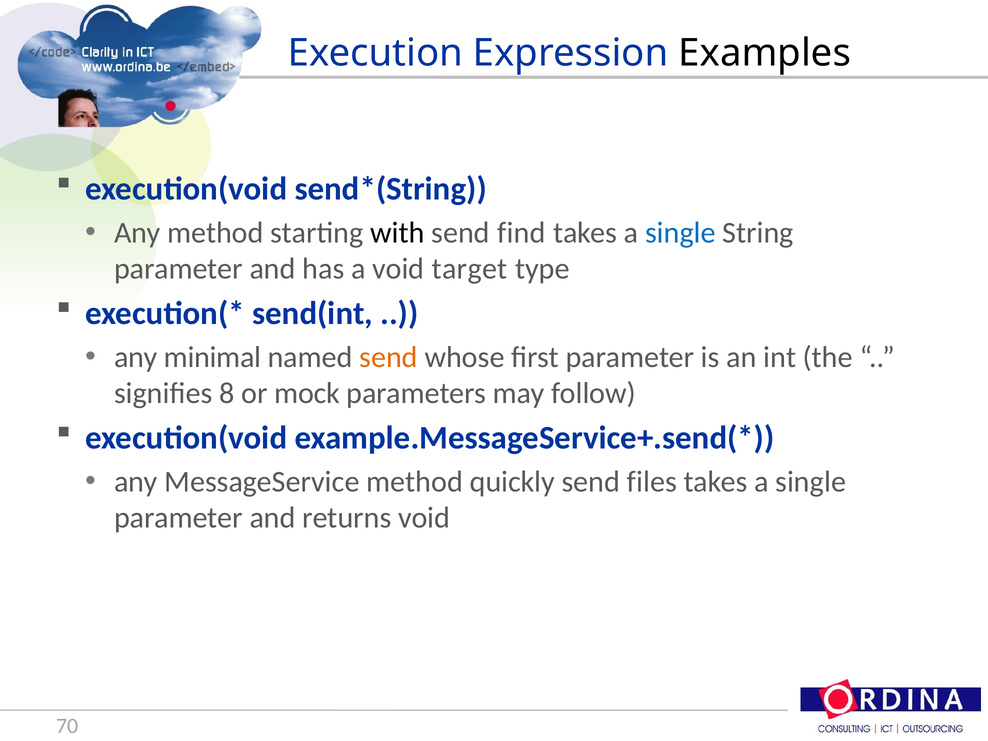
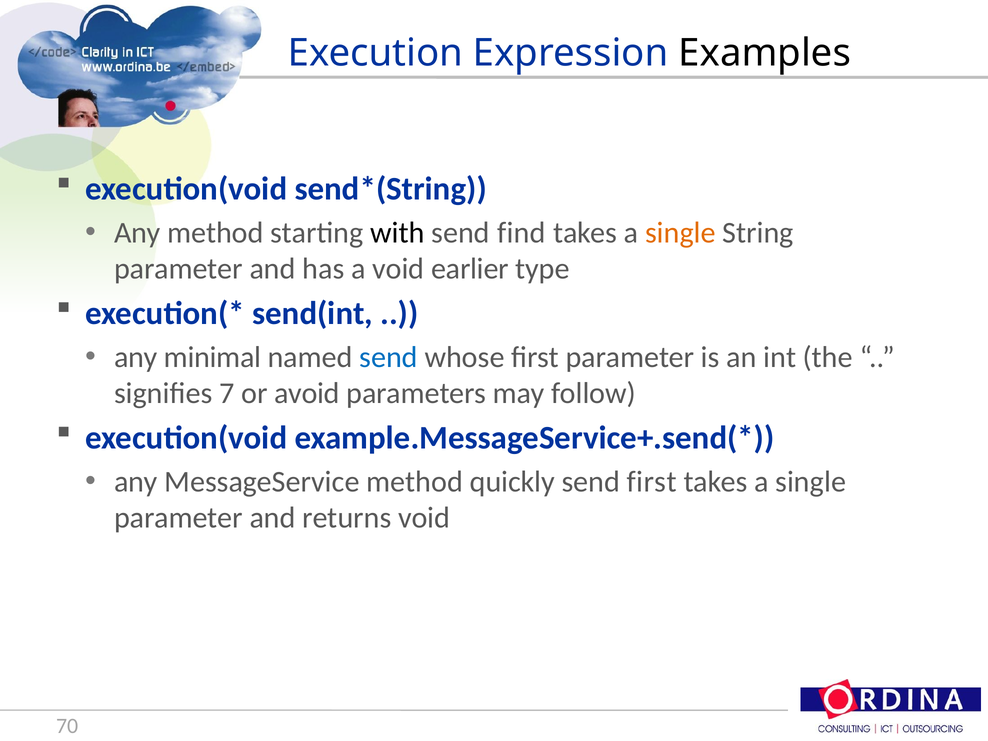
single at (680, 233) colour: blue -> orange
target: target -> earlier
send at (389, 357) colour: orange -> blue
8: 8 -> 7
mock: mock -> avoid
send files: files -> first
